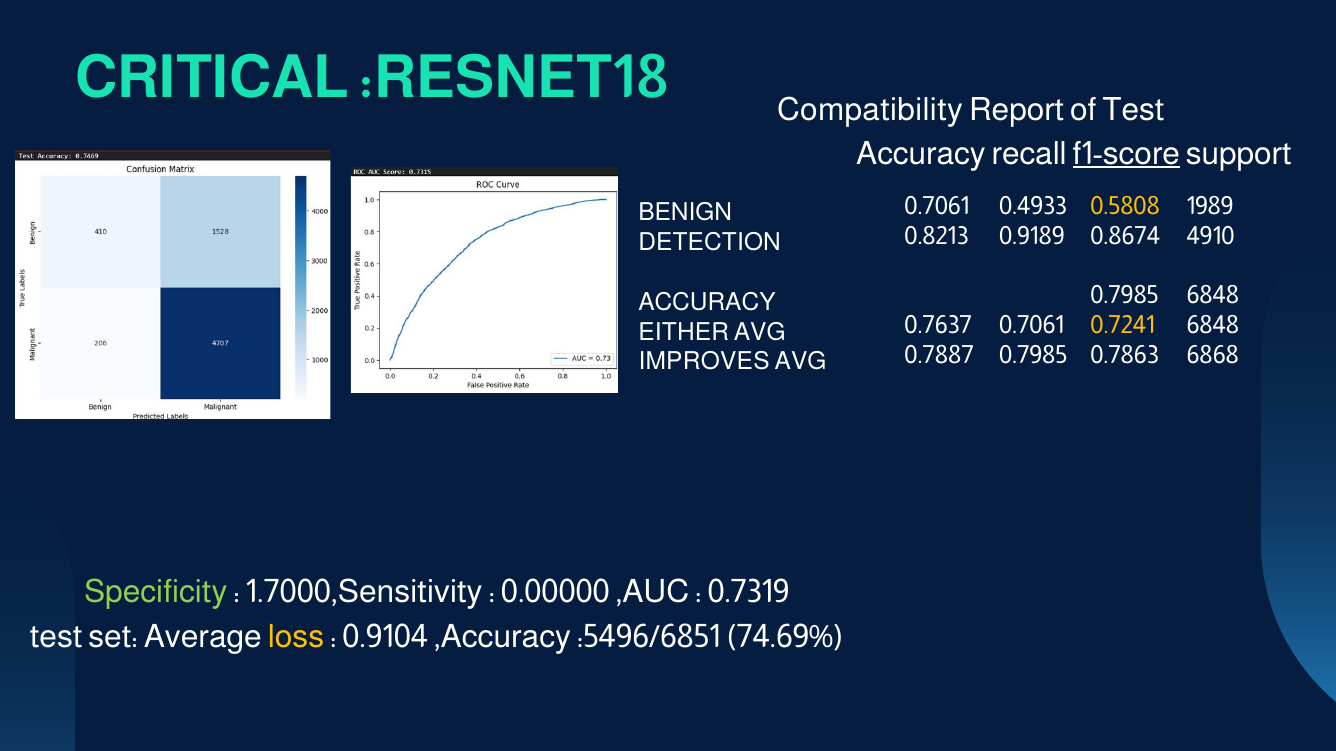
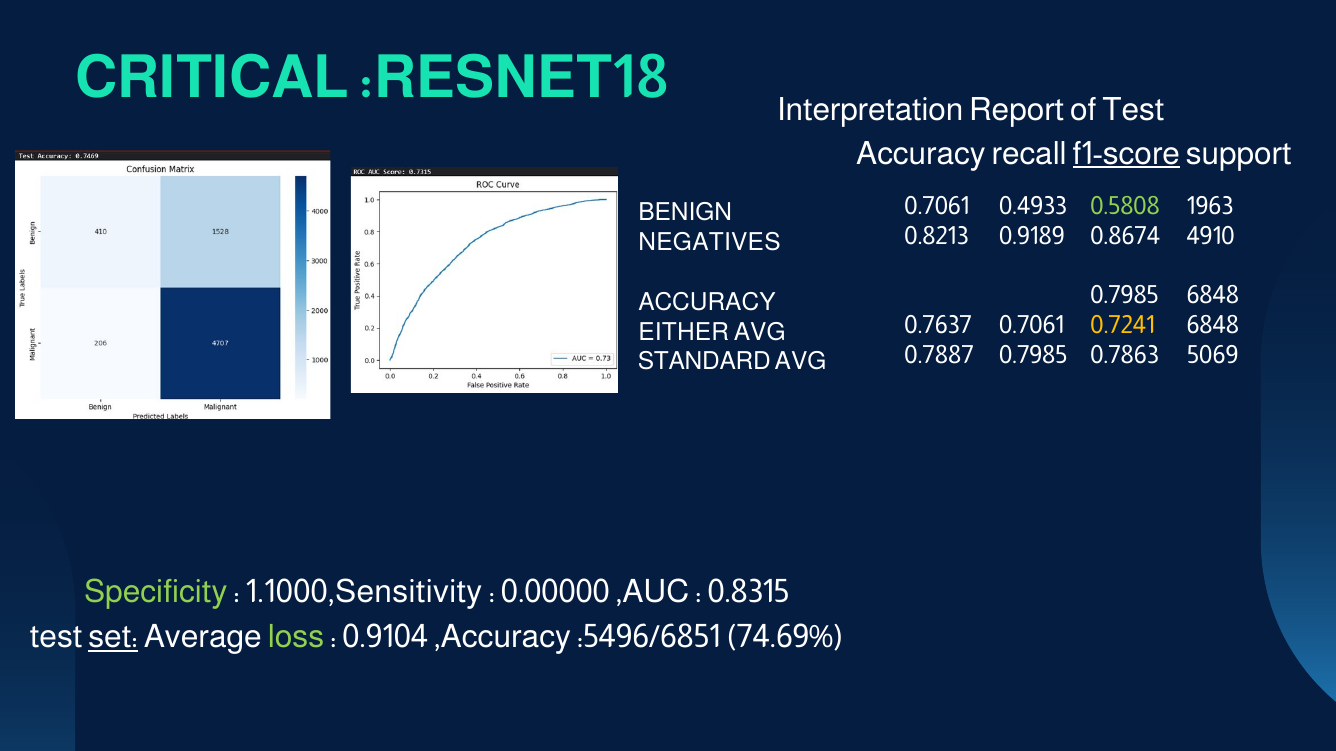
Compatibility: Compatibility -> Interpretation
0.5808 colour: yellow -> light green
1989: 1989 -> 1963
DETECTION: DETECTION -> NEGATIVES
6868: 6868 -> 5069
IMPROVES: IMPROVES -> STANDARD
1.7000,Sensitivity: 1.7000,Sensitivity -> 1.1000,Sensitivity
0.7319: 0.7319 -> 0.8315
set underline: none -> present
loss colour: yellow -> light green
